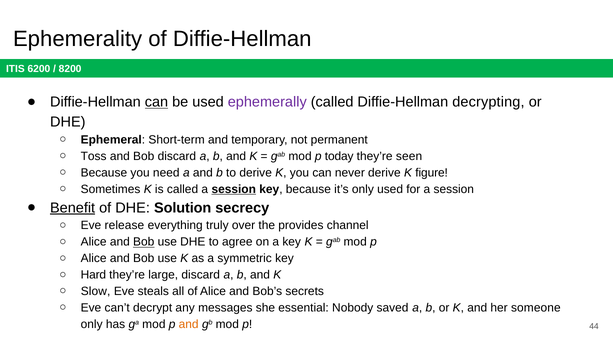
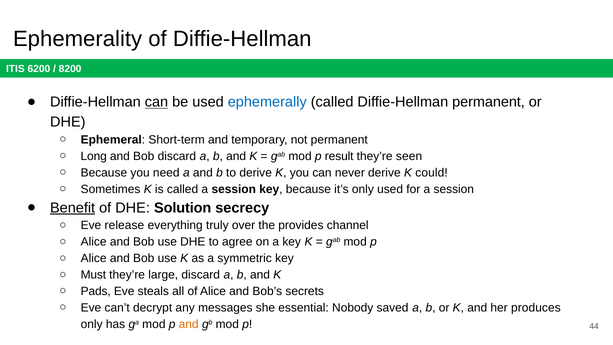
ephemerally colour: purple -> blue
Diffie-Hellman decrypting: decrypting -> permanent
Toss: Toss -> Long
today: today -> result
figure: figure -> could
session at (234, 189) underline: present -> none
Bob at (144, 242) underline: present -> none
Hard: Hard -> Must
Slow: Slow -> Pads
someone: someone -> produces
